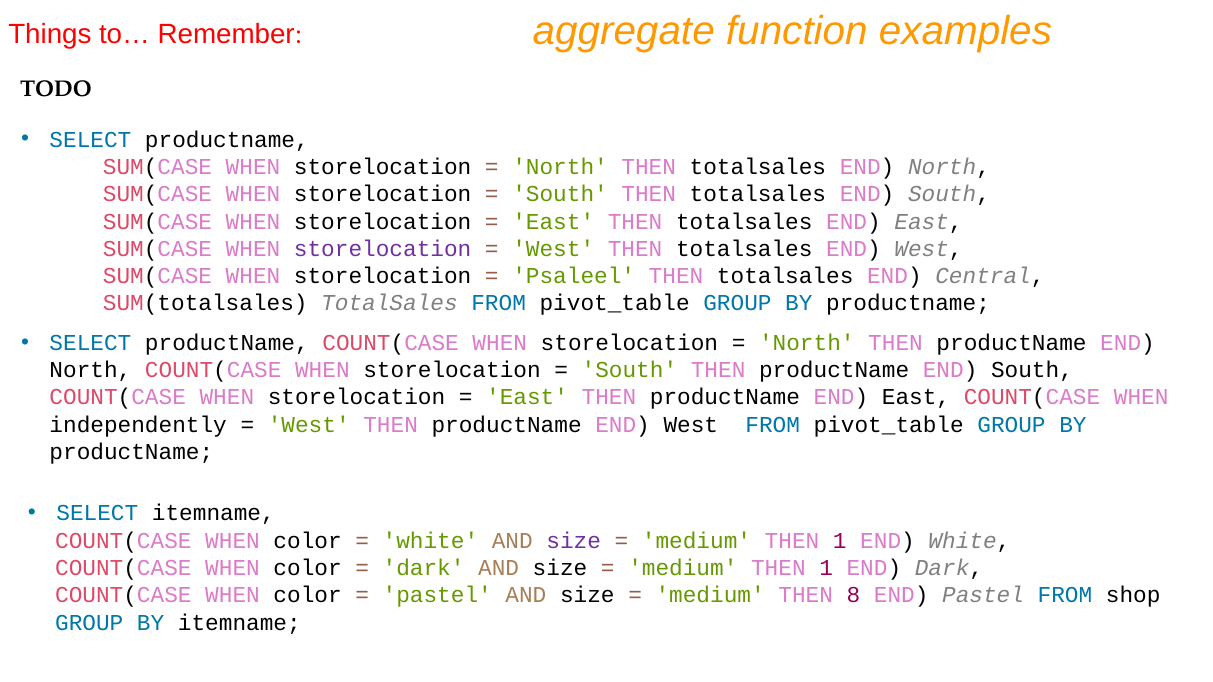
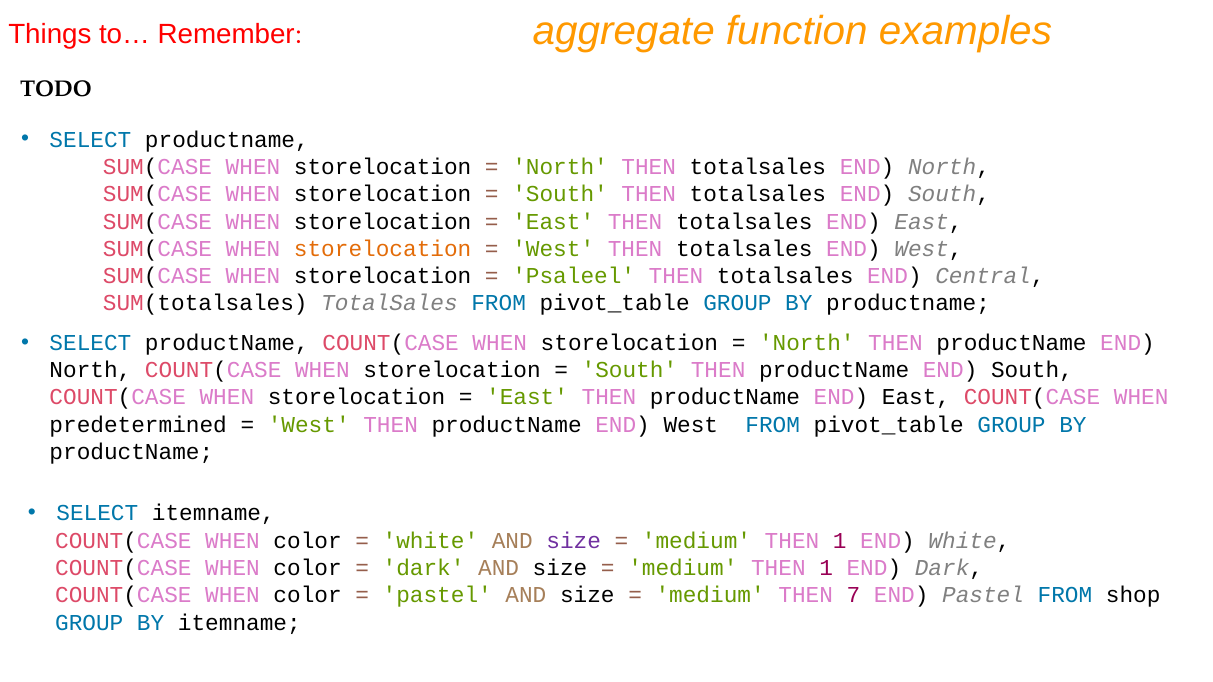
storelocation at (383, 249) colour: purple -> orange
independently: independently -> predetermined
8: 8 -> 7
